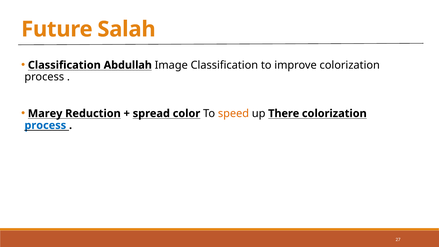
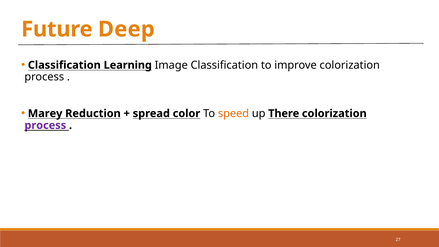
Salah: Salah -> Deep
Abdullah: Abdullah -> Learning
process at (45, 125) colour: blue -> purple
